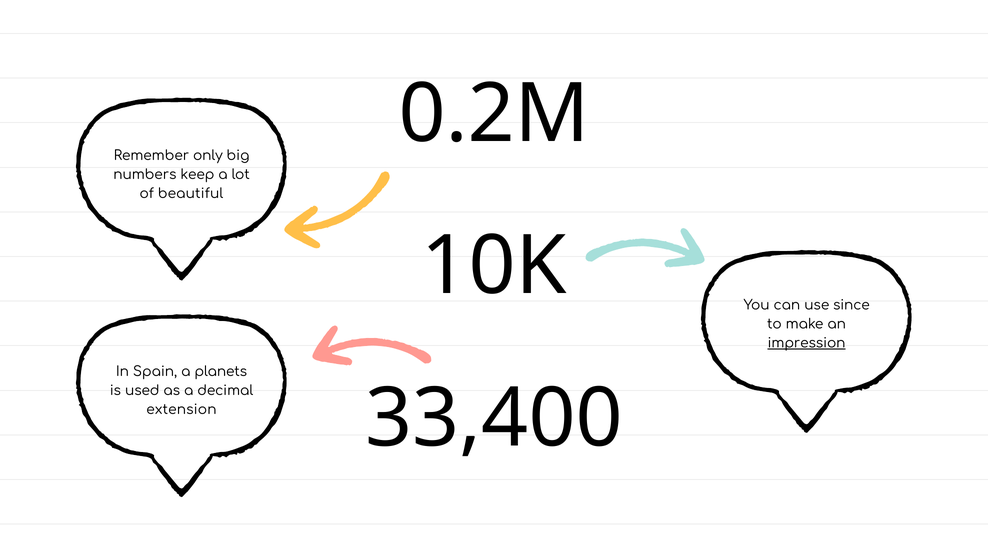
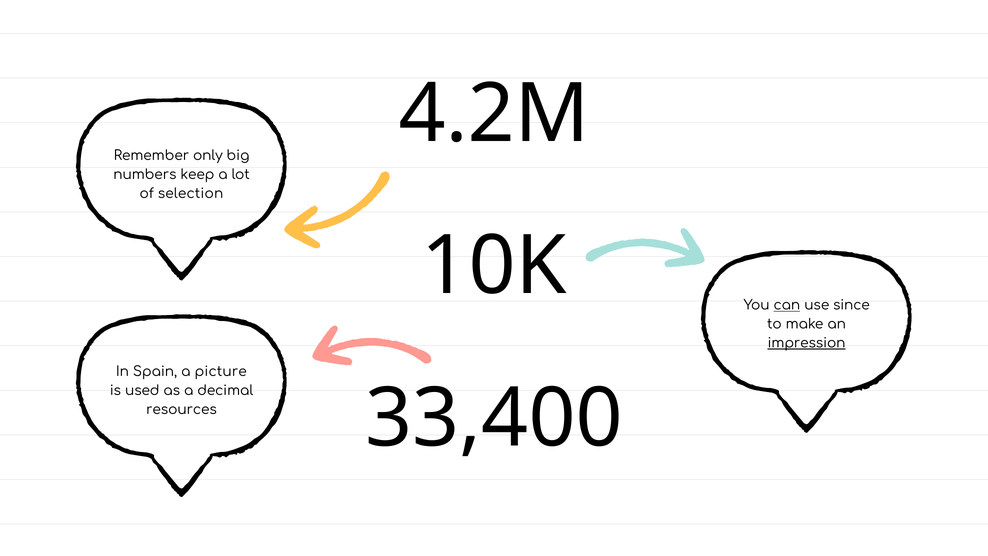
0.2M: 0.2M -> 4.2M
beautiful: beautiful -> selection
can underline: none -> present
planets: planets -> picture
extension: extension -> resources
